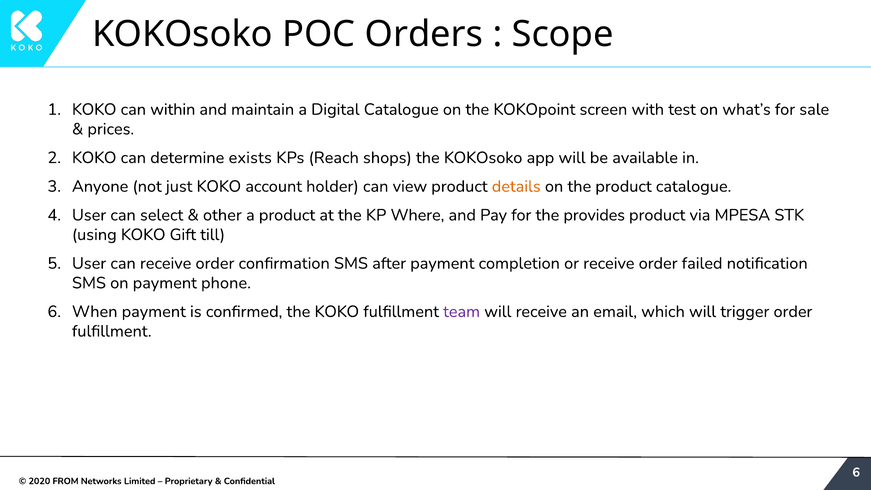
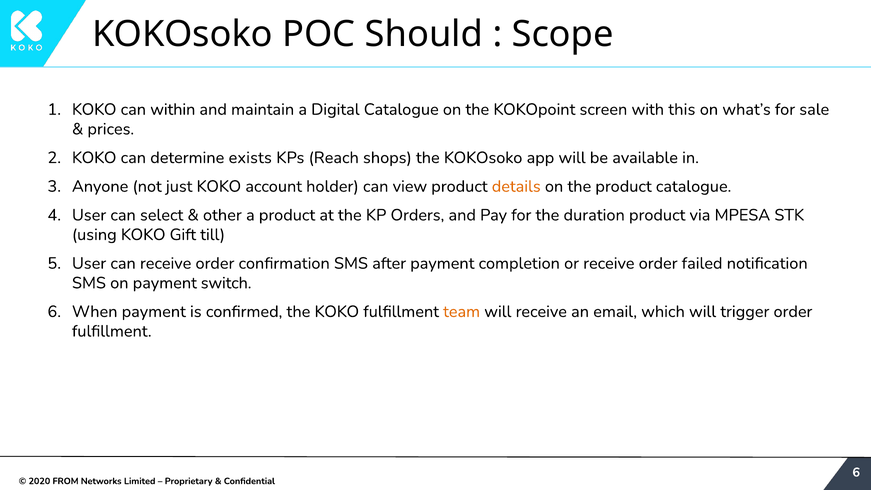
Orders: Orders -> Should
test: test -> this
Where: Where -> Orders
provides: provides -> duration
phone: phone -> switch
team colour: purple -> orange
